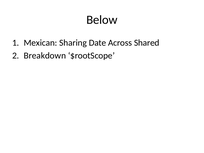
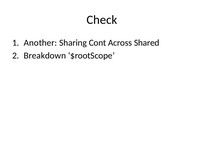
Below: Below -> Check
Mexican: Mexican -> Another
Date: Date -> Cont
